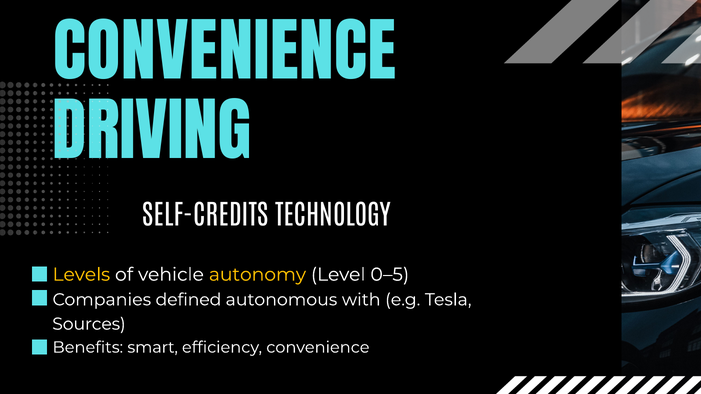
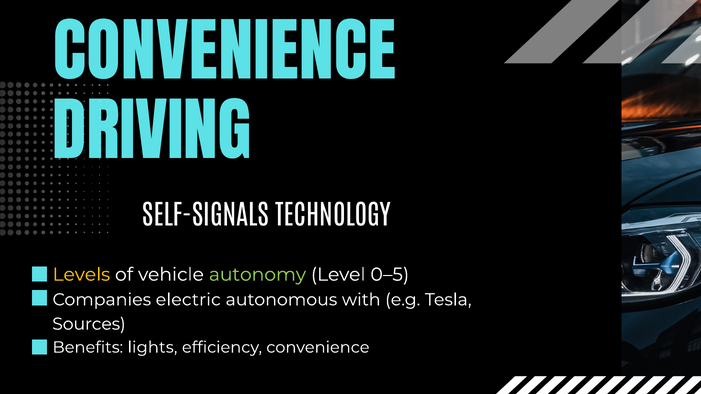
SELF-CREDITS: SELF-CREDITS -> SELF-SIGNALS
autonomy colour: yellow -> light green
defined: defined -> electric
smart: smart -> lights
